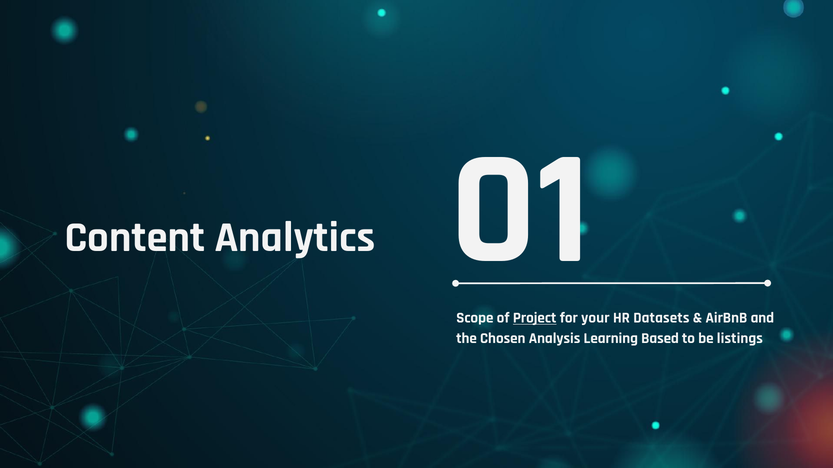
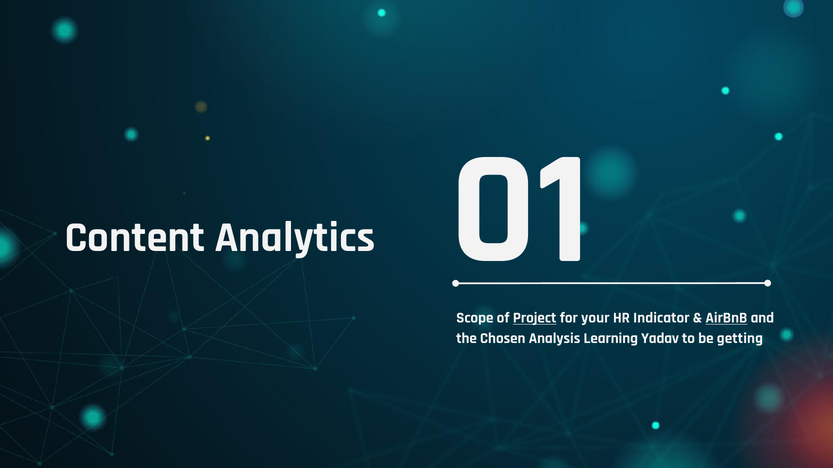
Datasets: Datasets -> Indicator
AirBnB underline: none -> present
Based: Based -> Yadav
listings: listings -> getting
